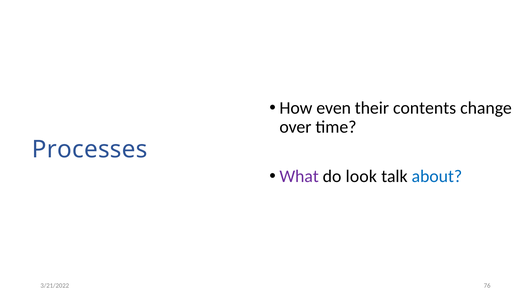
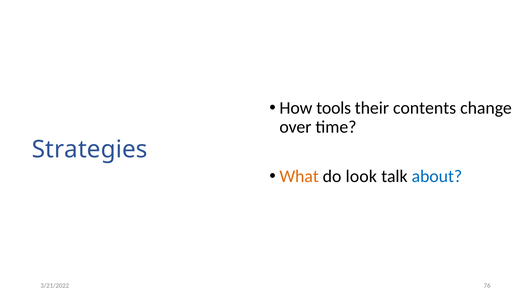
even: even -> tools
Processes: Processes -> Strategies
What colour: purple -> orange
